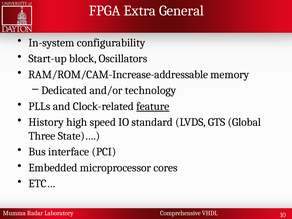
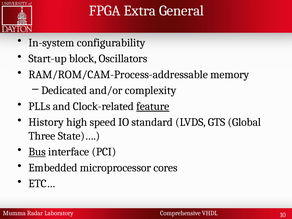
RAM/ROM/CAM-Increase-addressable: RAM/ROM/CAM-Increase-addressable -> RAM/ROM/CAM-Process-addressable
technology: technology -> complexity
Bus underline: none -> present
